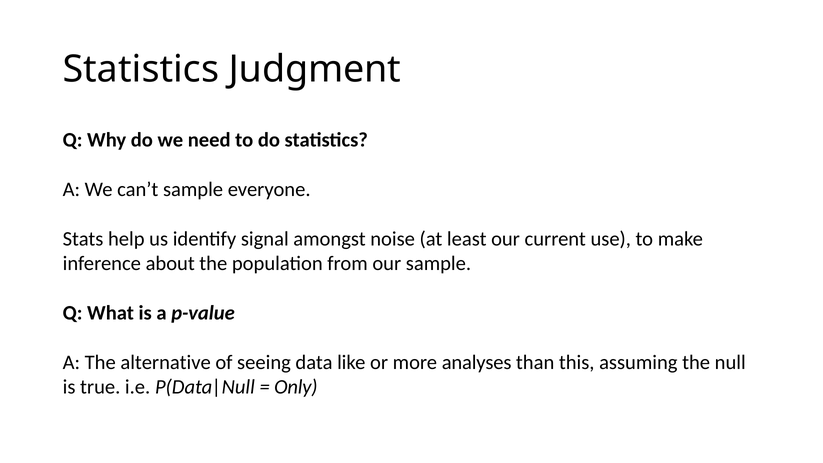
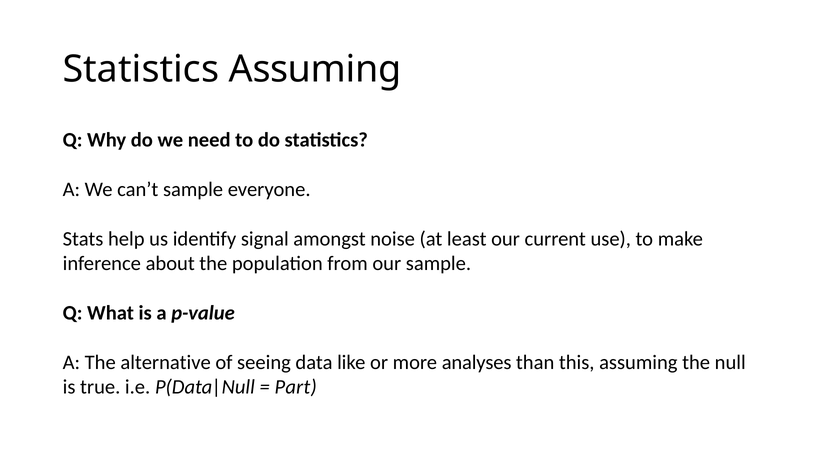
Statistics Judgment: Judgment -> Assuming
Only: Only -> Part
